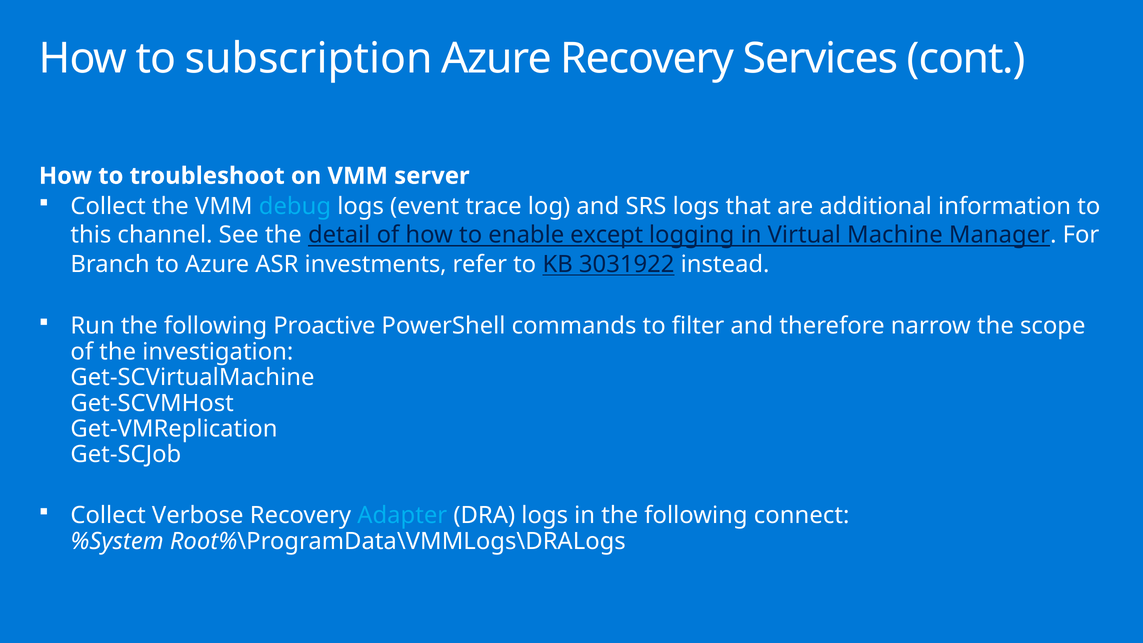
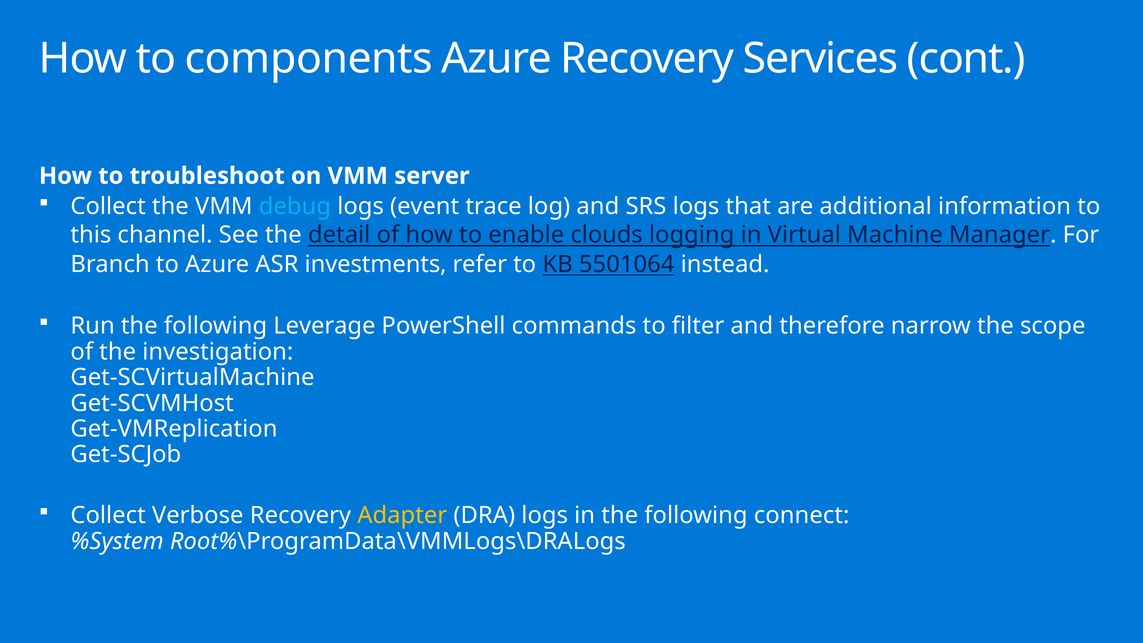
subscription: subscription -> components
except: except -> clouds
3031922: 3031922 -> 5501064
Proactive: Proactive -> Leverage
Adapter colour: light blue -> yellow
